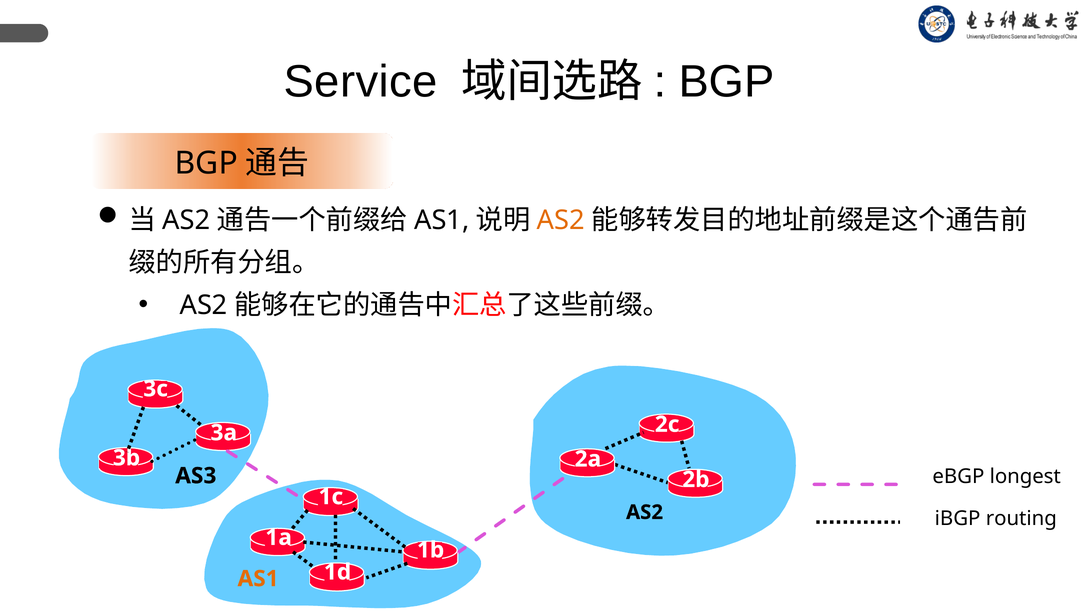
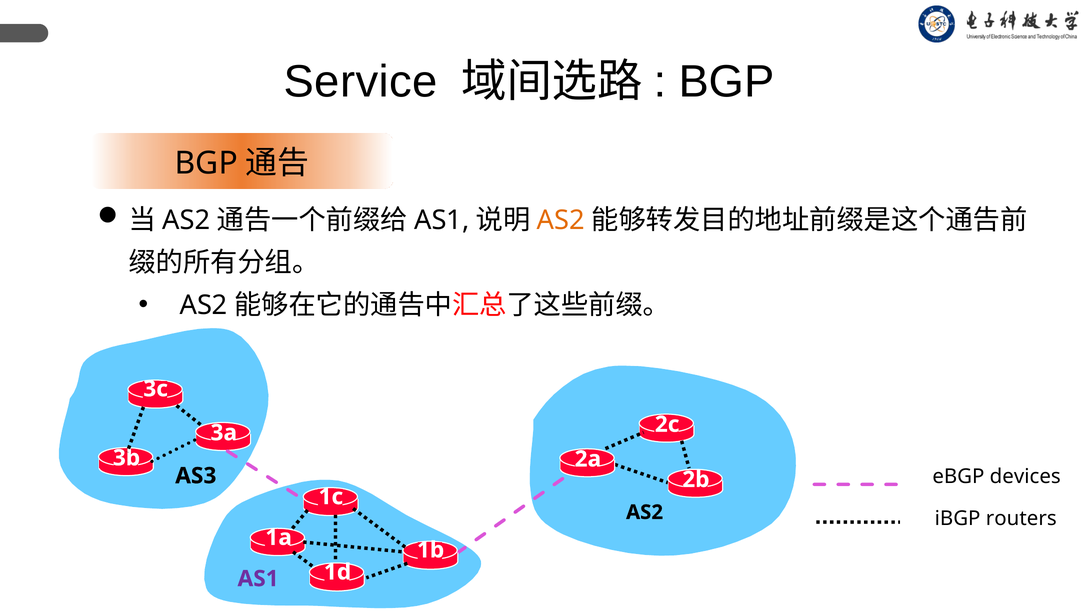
longest: longest -> devices
routing: routing -> routers
AS1 at (258, 579) colour: orange -> purple
